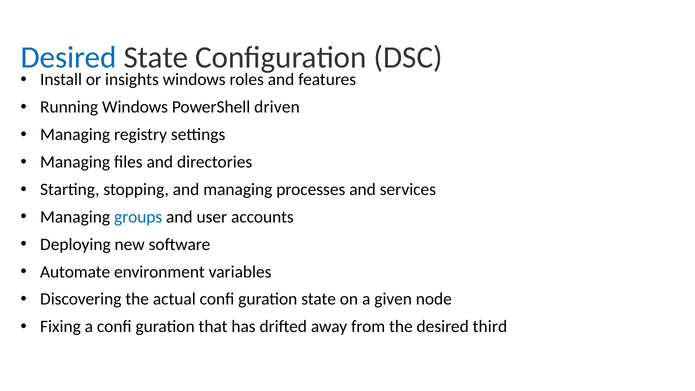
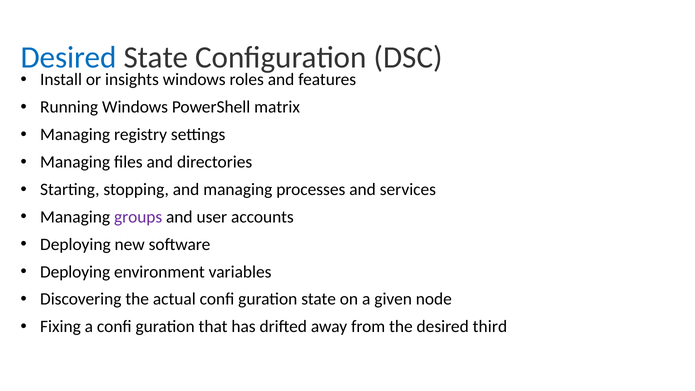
driven: driven -> matrix
groups colour: blue -> purple
Automate at (75, 272): Automate -> Deploying
